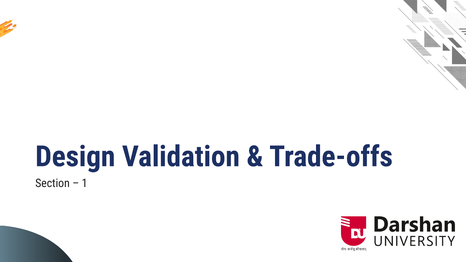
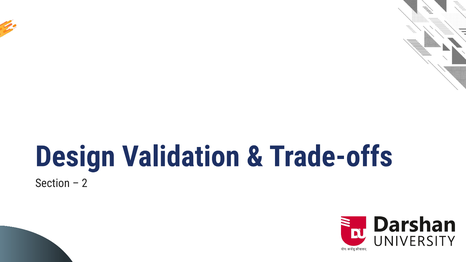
1: 1 -> 2
